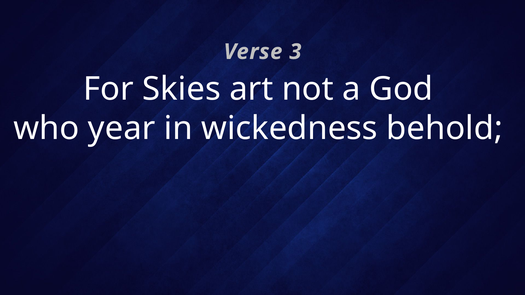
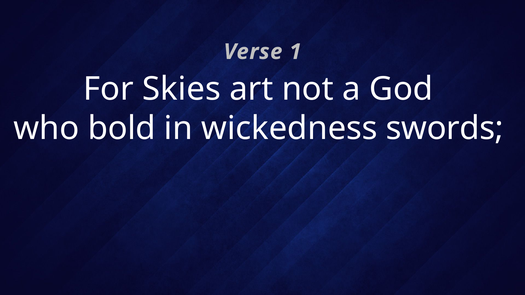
3: 3 -> 1
year: year -> bold
behold: behold -> swords
